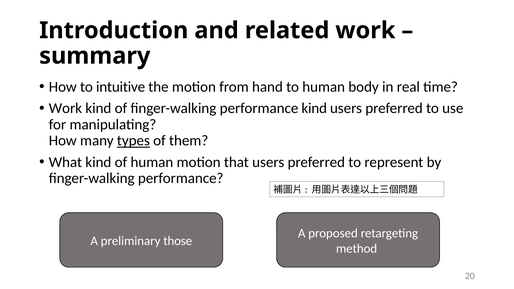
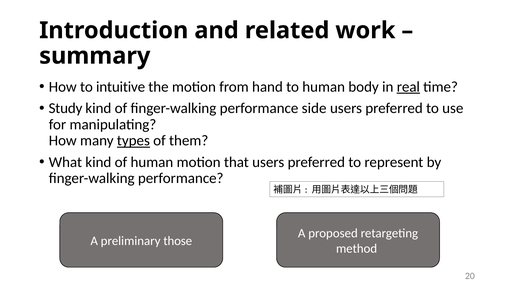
real underline: none -> present
Work at (65, 108): Work -> Study
performance kind: kind -> side
